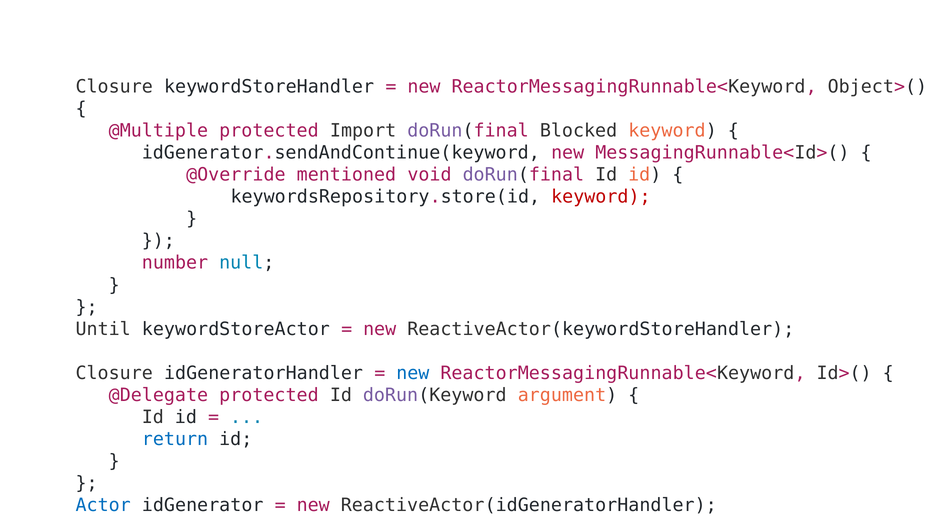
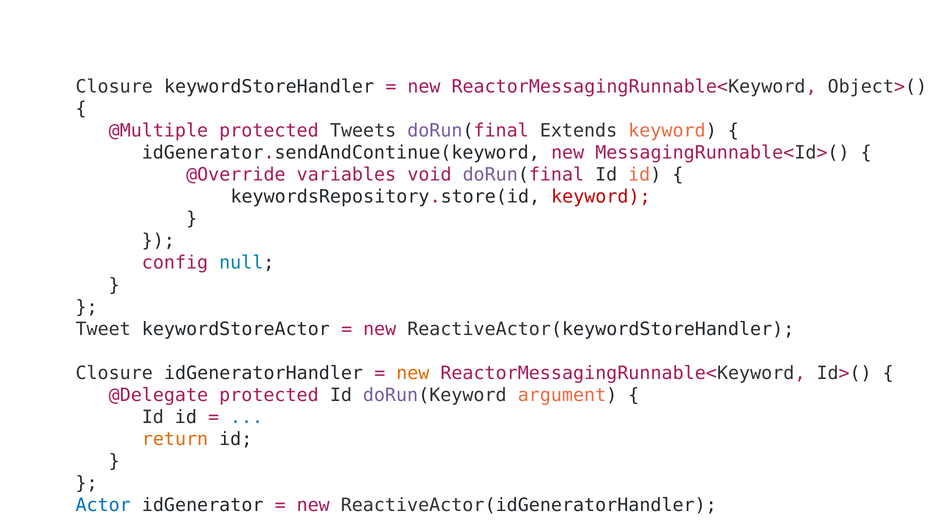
Import: Import -> Tweets
Blocked: Blocked -> Extends
mentioned: mentioned -> variables
number: number -> config
Until: Until -> Tweet
new at (413, 373) colour: blue -> orange
return colour: blue -> orange
